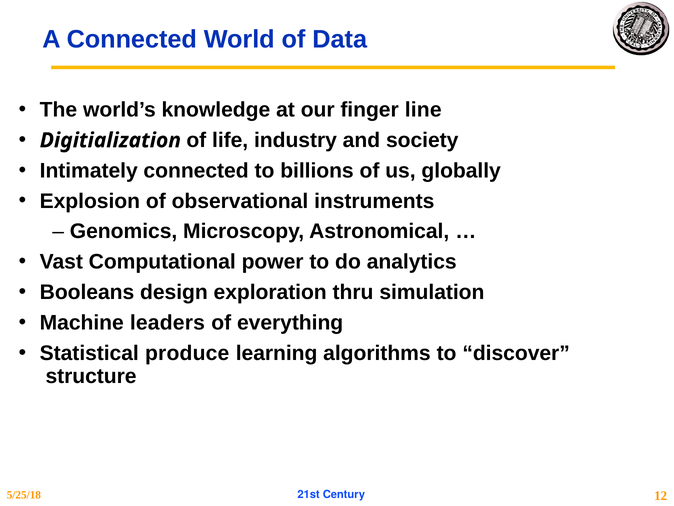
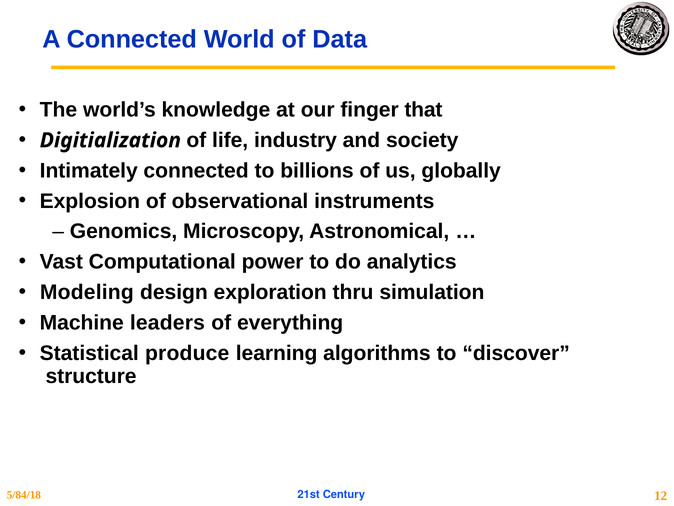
line: line -> that
Booleans: Booleans -> Modeling
5/25/18: 5/25/18 -> 5/84/18
